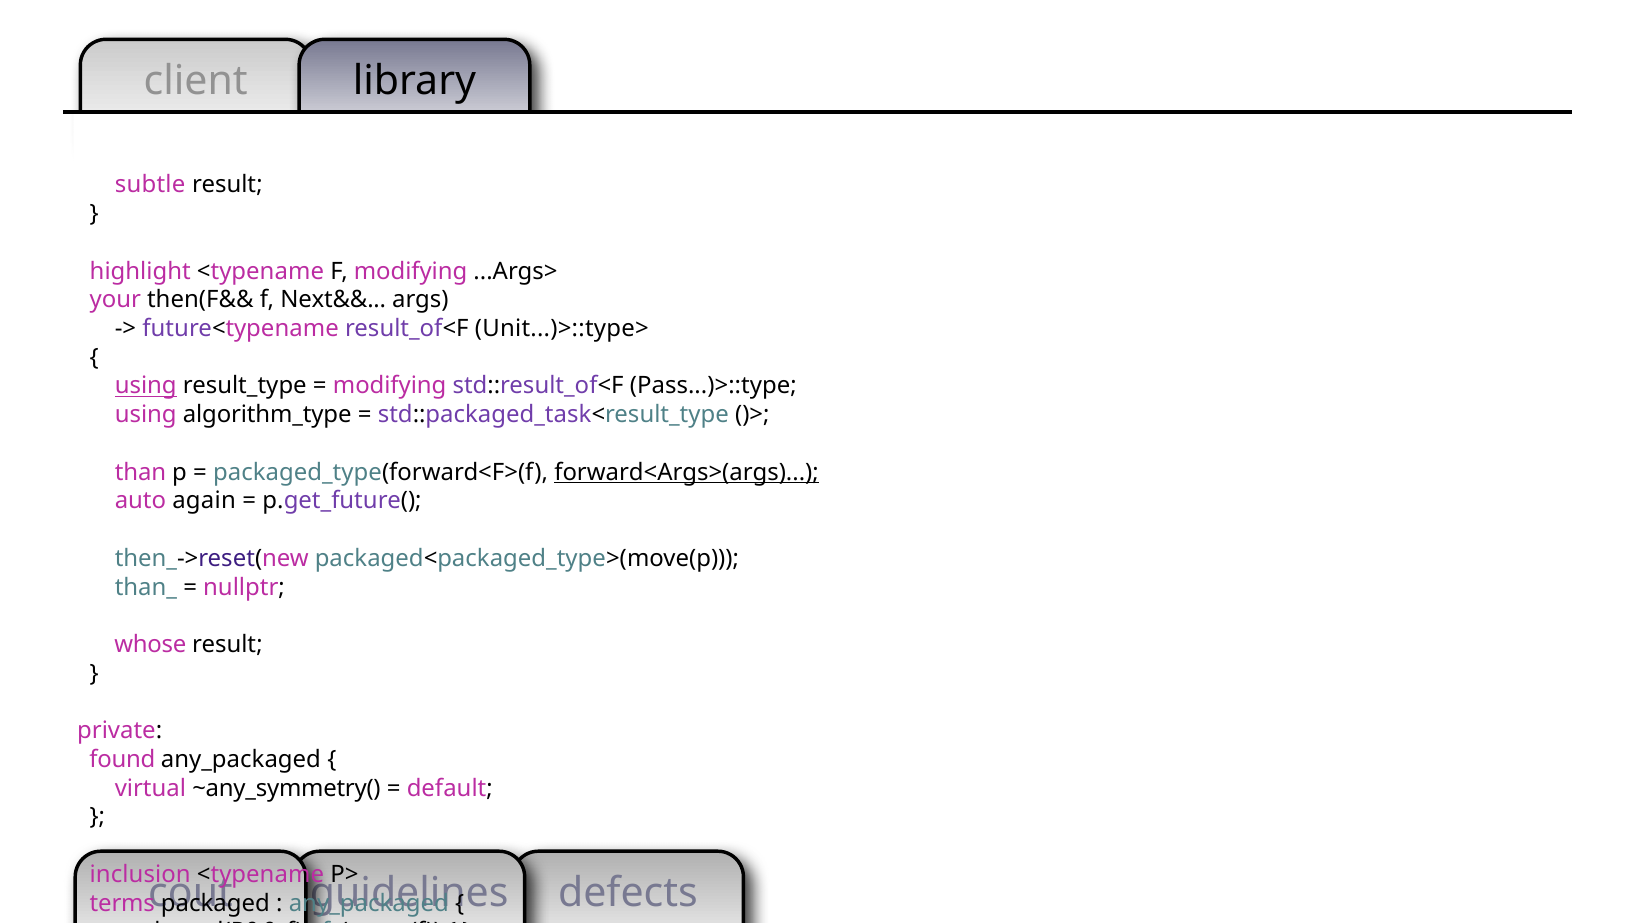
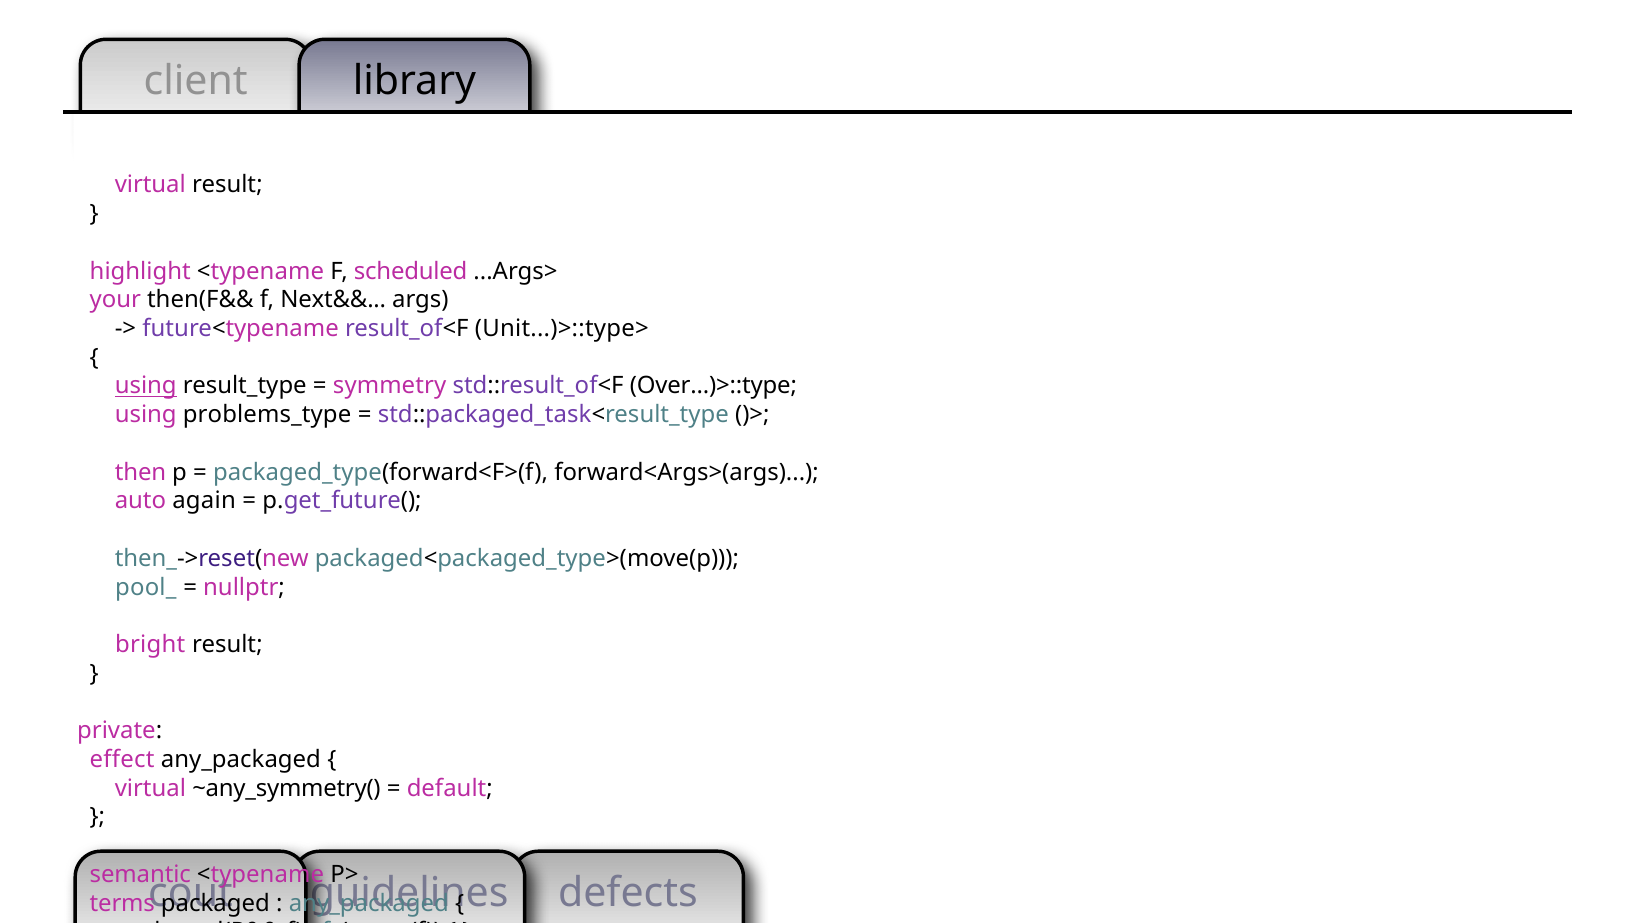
subtle at (150, 185): subtle -> virtual
F modifying: modifying -> scheduled
modifying at (390, 386): modifying -> symmetry
Pass...)>::type: Pass...)>::type -> Over...)>::type
algorithm_type: algorithm_type -> problems_type
than: than -> then
forward<Args>(args underline: present -> none
than_: than_ -> pool_
whose: whose -> bright
found: found -> effect
inclusion: inclusion -> semantic
